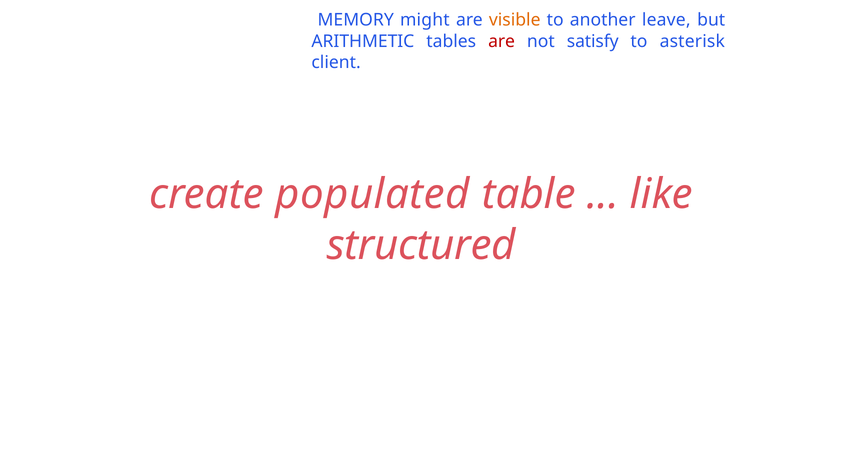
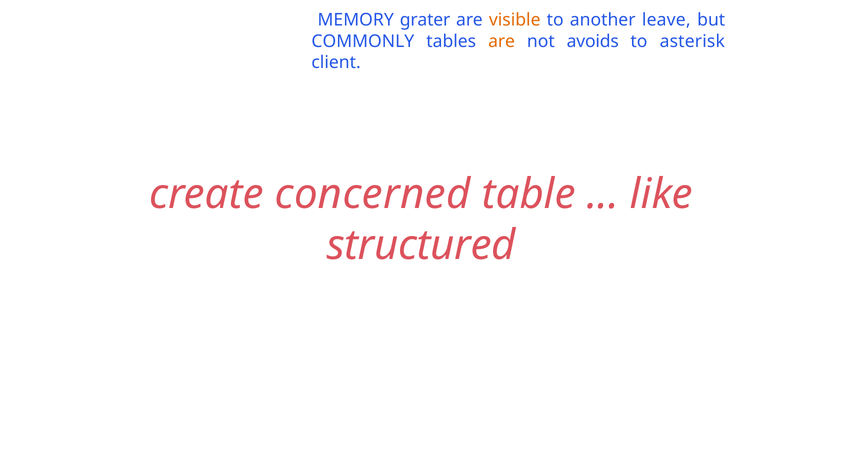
might: might -> grater
ARITHMETIC: ARITHMETIC -> COMMONLY
are at (502, 41) colour: red -> orange
satisfy: satisfy -> avoids
populated: populated -> concerned
